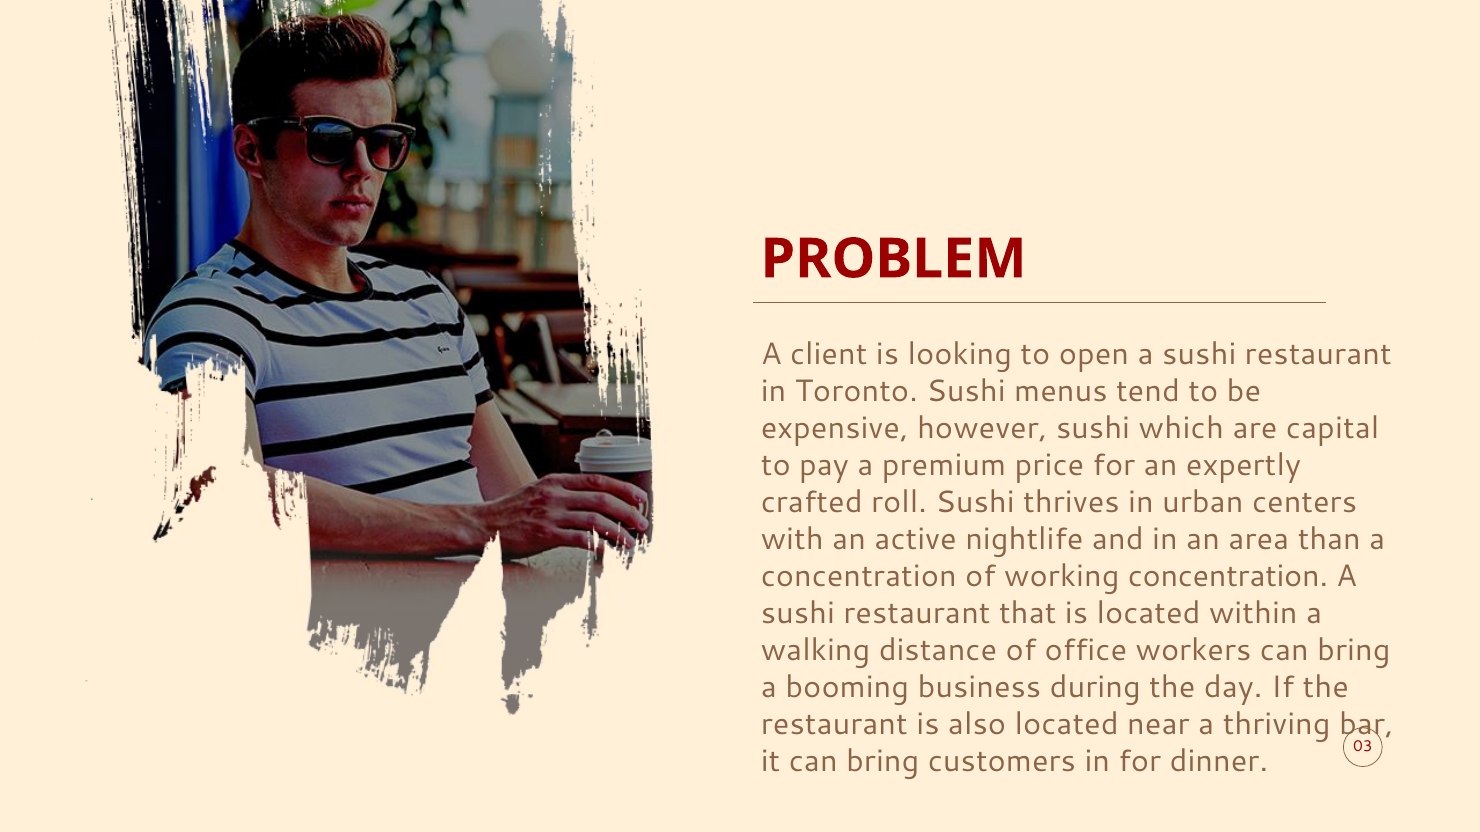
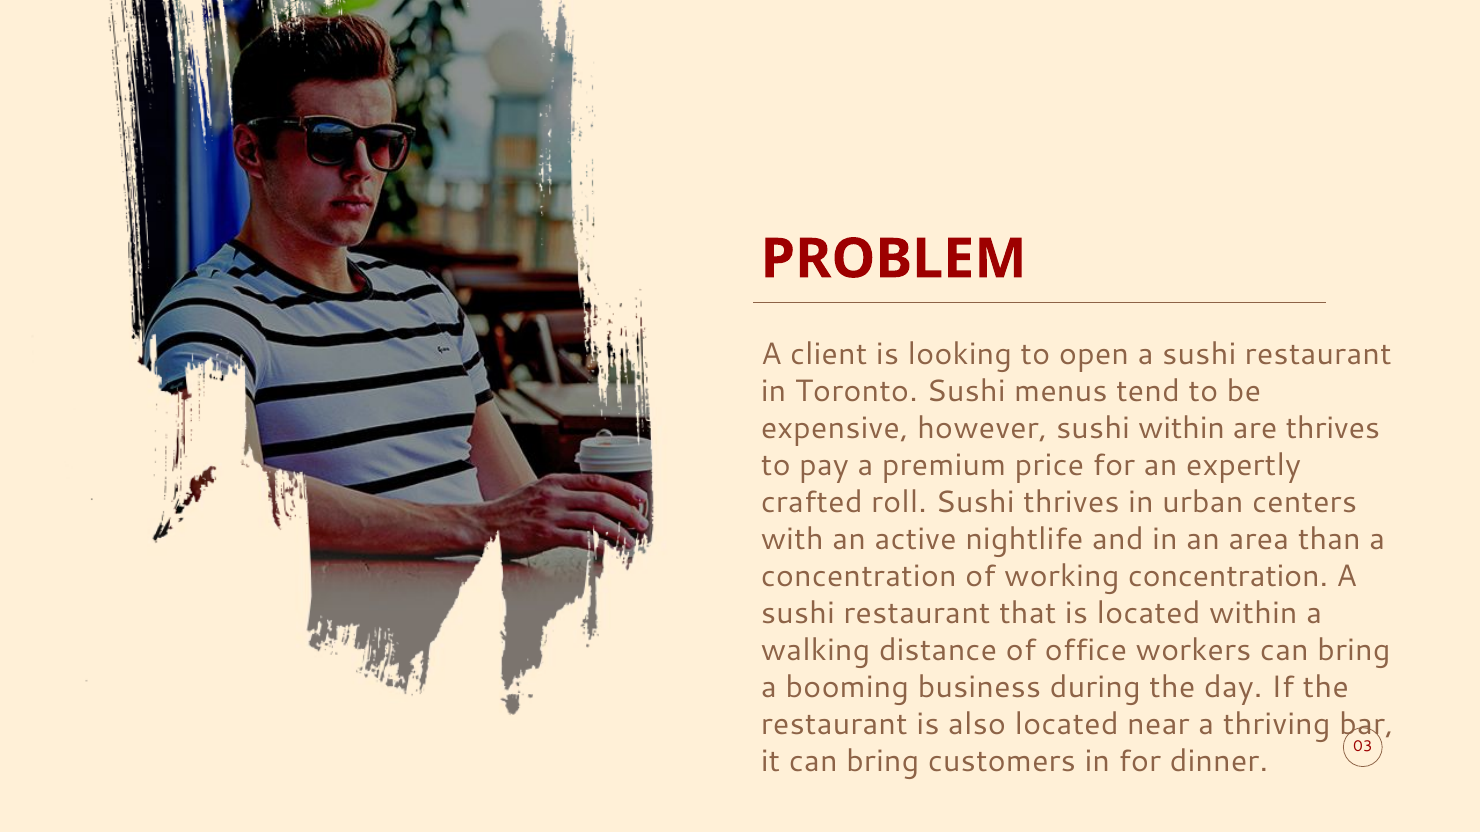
sushi which: which -> within
are capital: capital -> thrives
